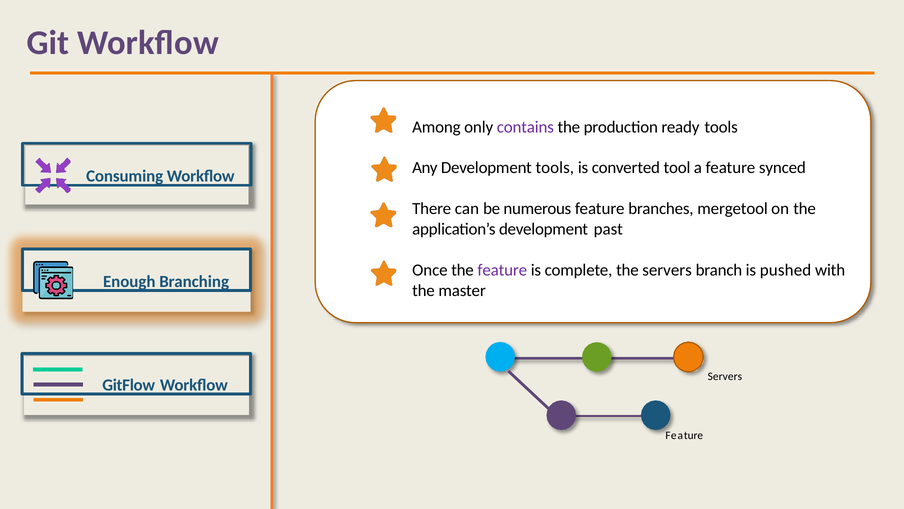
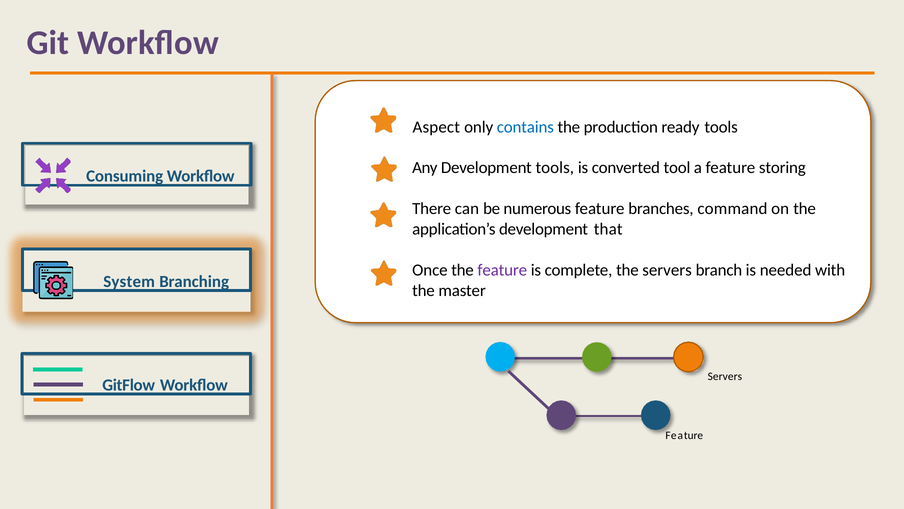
Among: Among -> Aspect
contains colour: purple -> blue
synced: synced -> storing
mergetool: mergetool -> command
past: past -> that
pushed: pushed -> needed
Enough: Enough -> System
